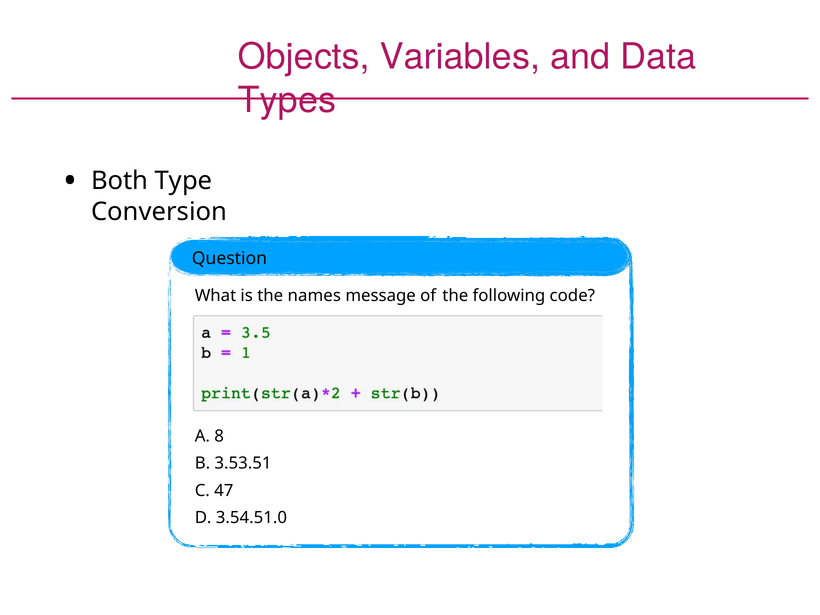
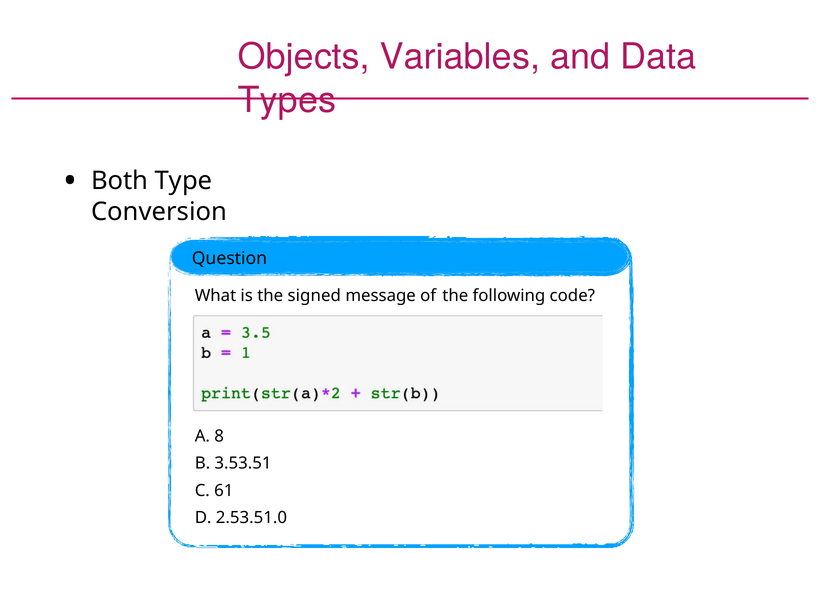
names: names -> signed
47: 47 -> 61
3.54.51.0: 3.54.51.0 -> 2.53.51.0
